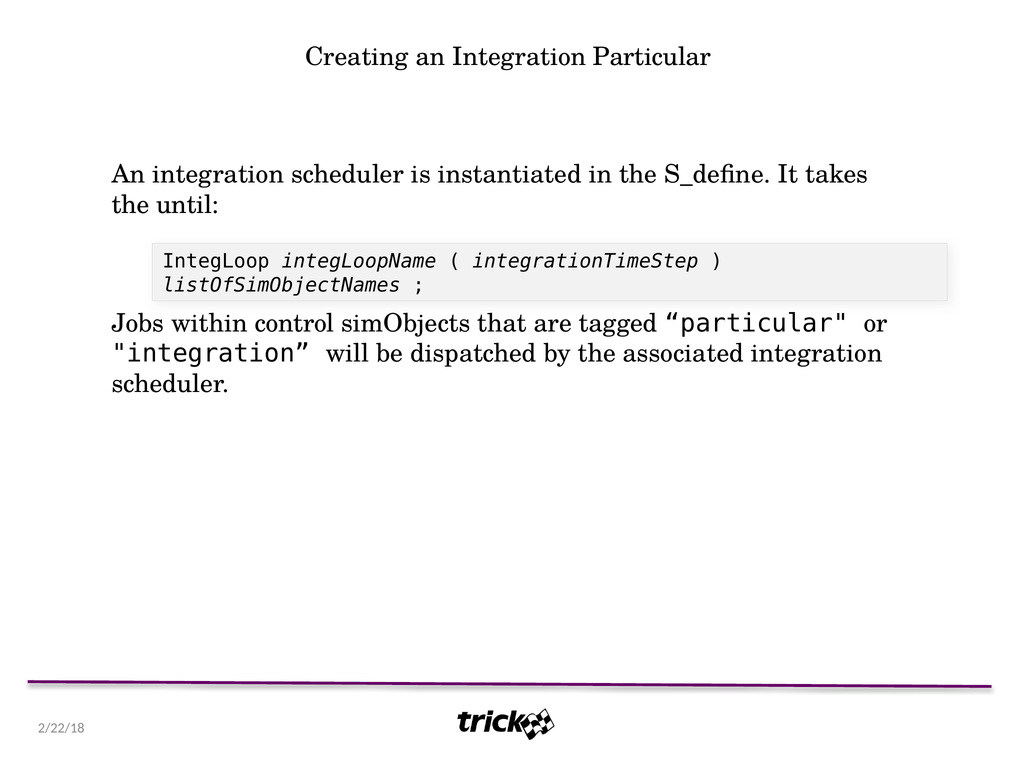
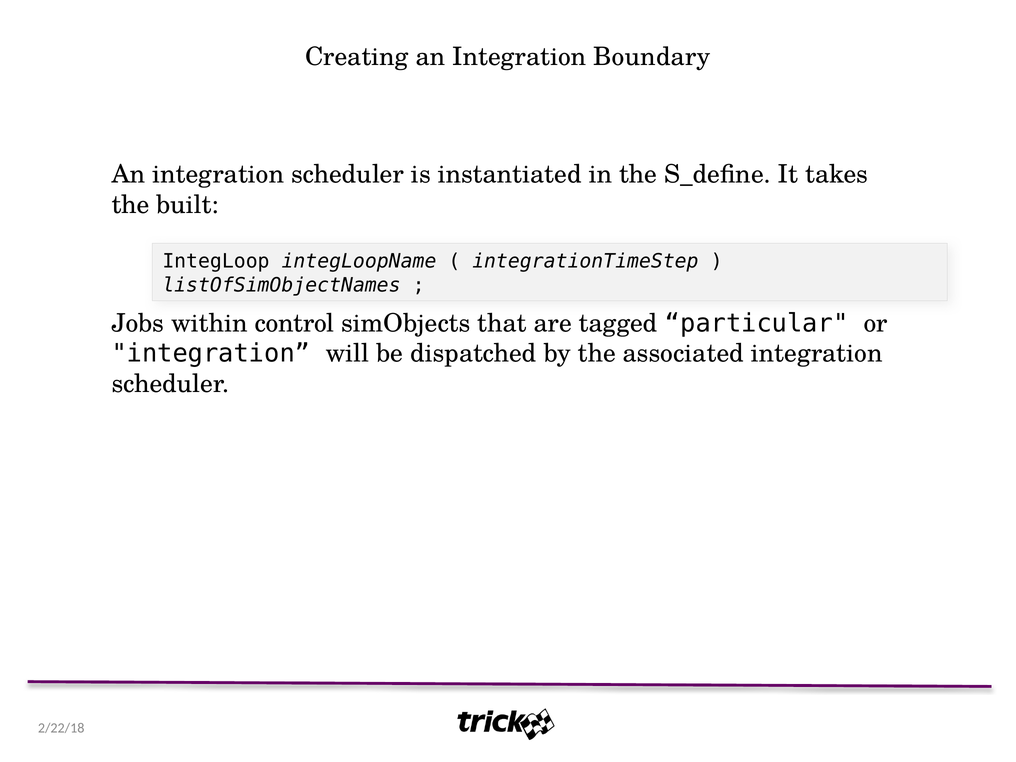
Integration Particular: Particular -> Boundary
until: until -> built
